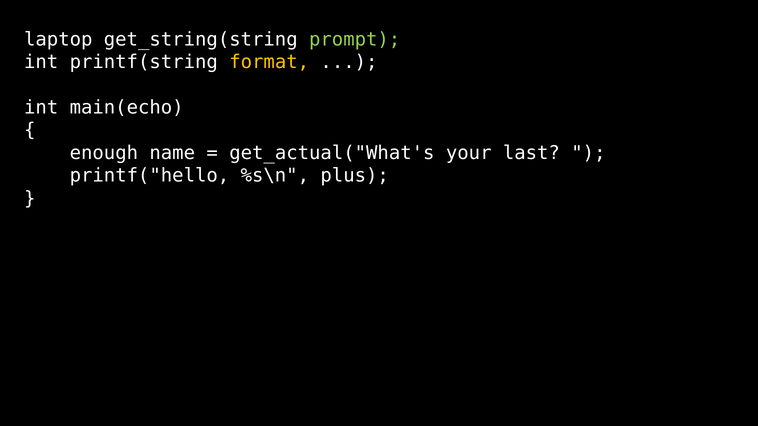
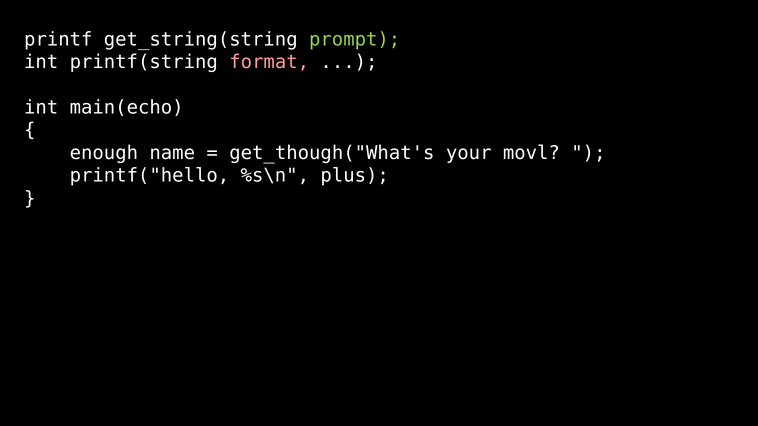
laptop: laptop -> printf
format colour: yellow -> pink
get_actual("What's: get_actual("What's -> get_though("What's
last: last -> movl
